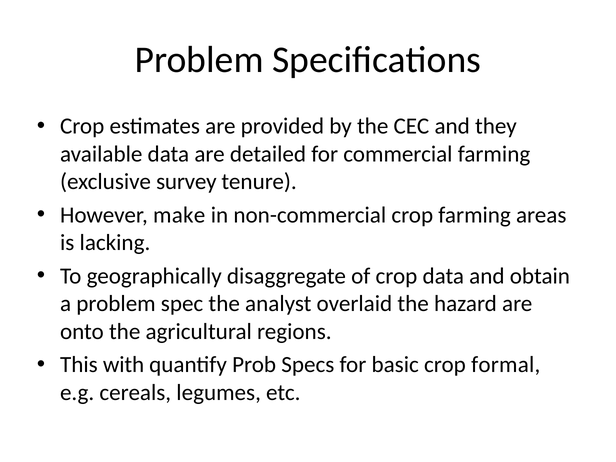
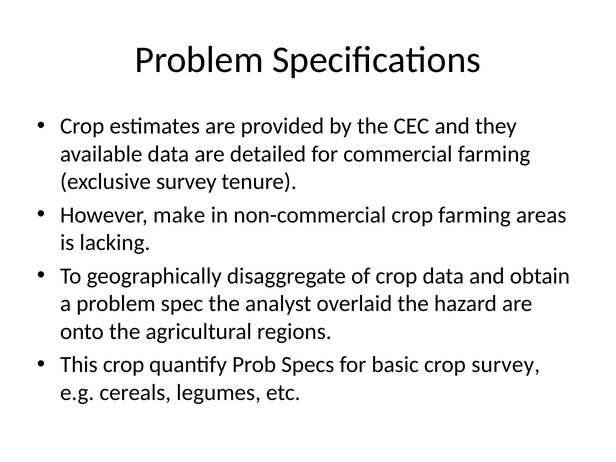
This with: with -> crop
crop formal: formal -> survey
